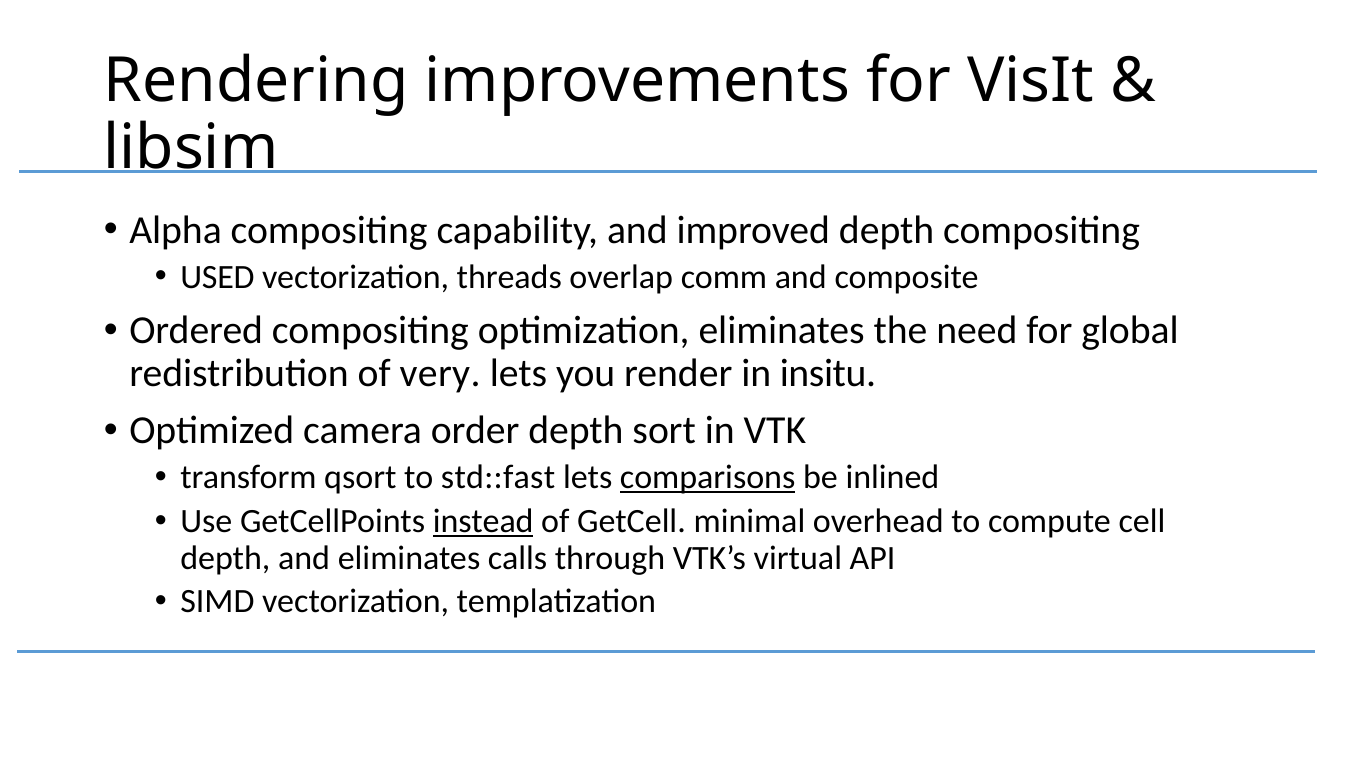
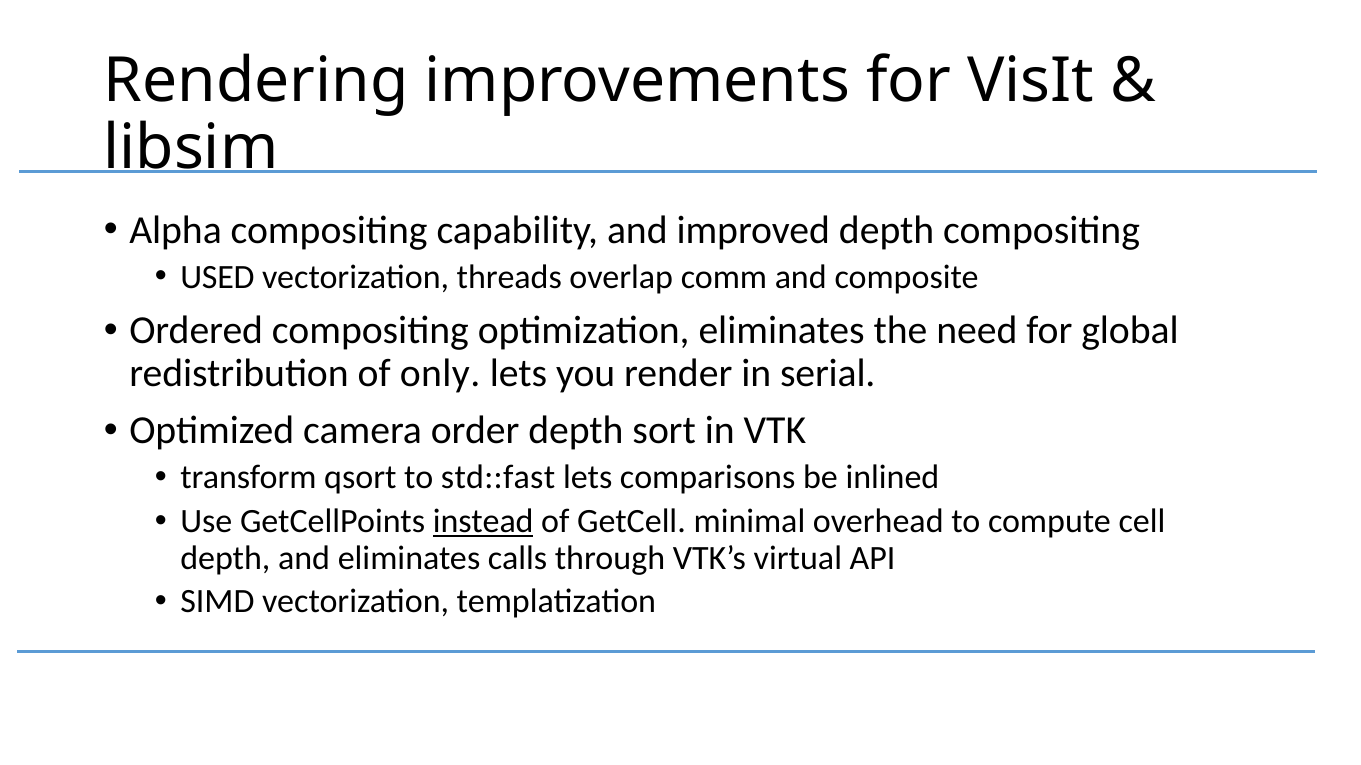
very: very -> only
insitu: insitu -> serial
comparisons underline: present -> none
